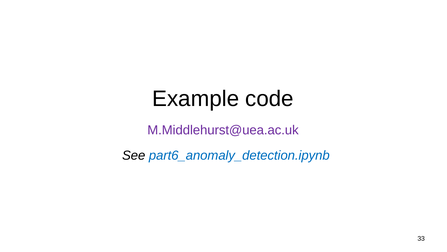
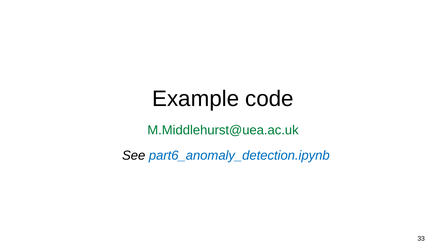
M.Middlehurst@uea.ac.uk colour: purple -> green
